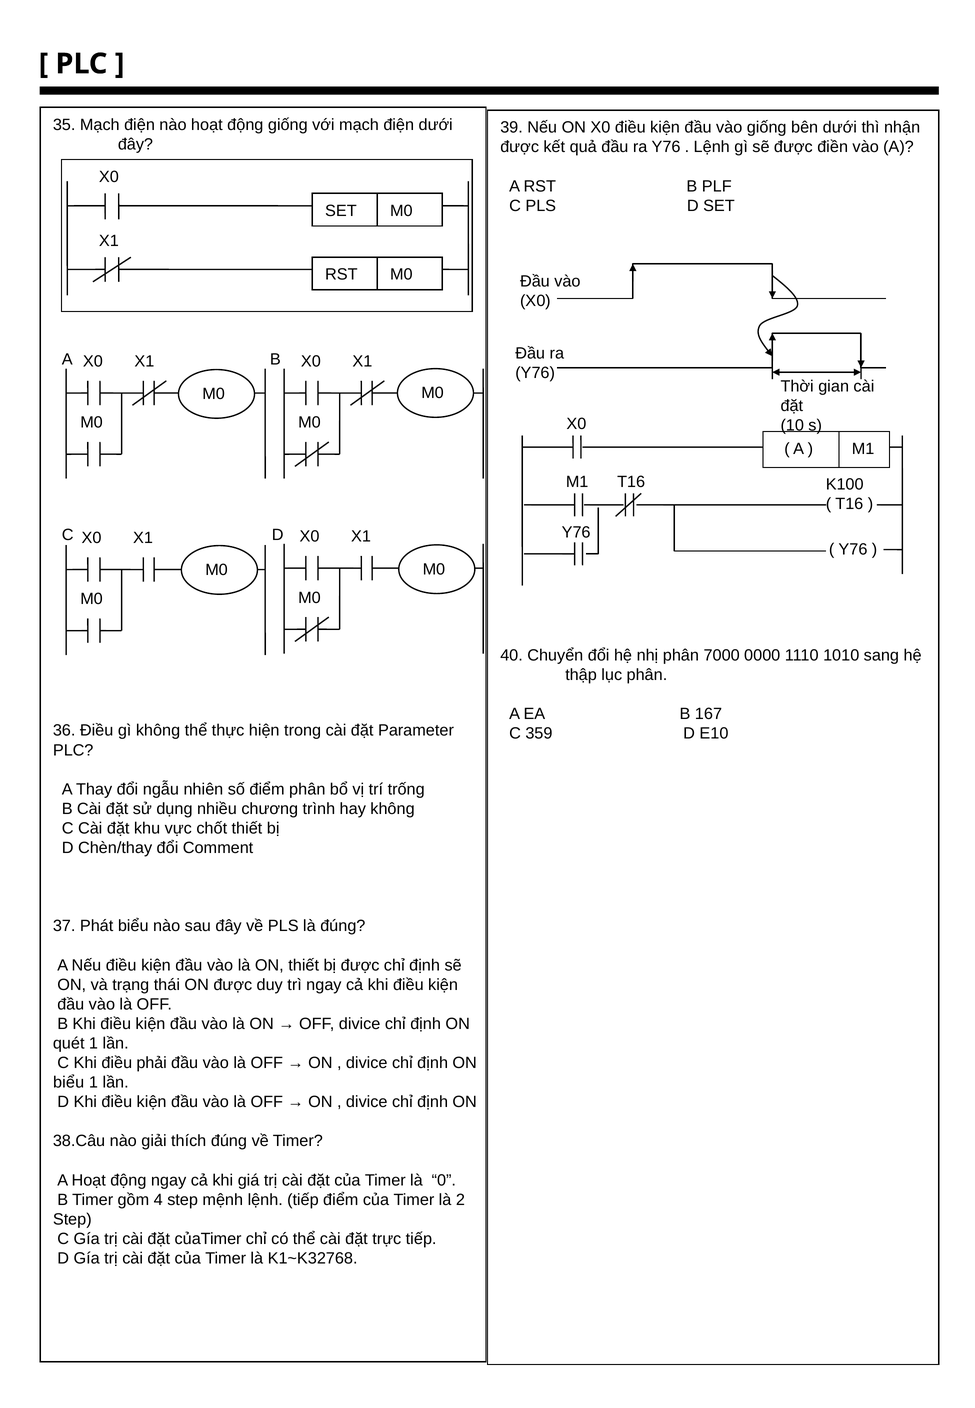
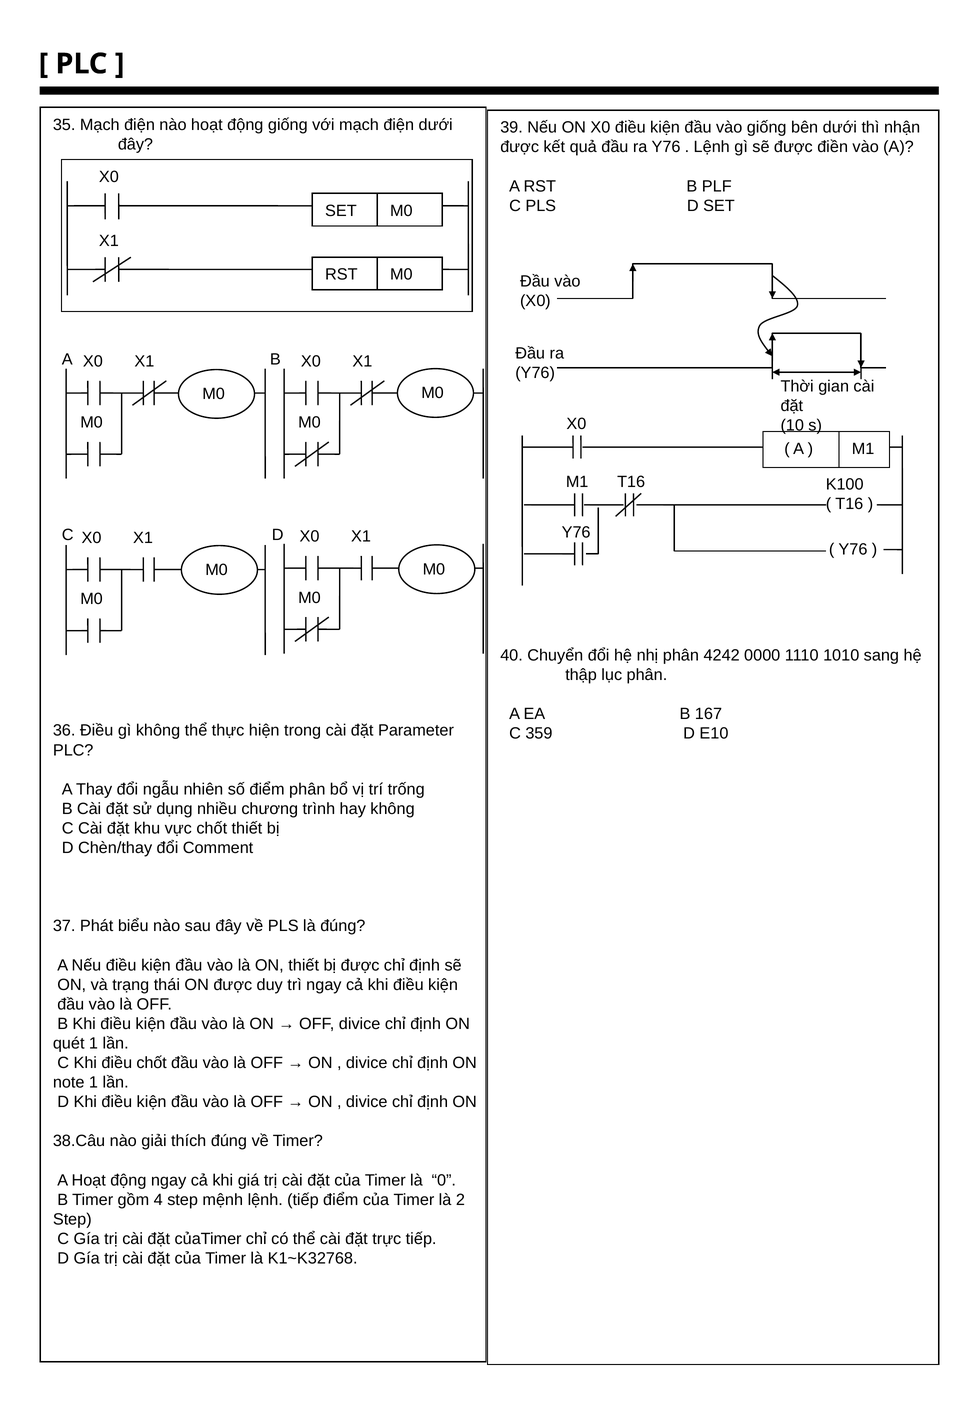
7000: 7000 -> 4242
điều phải: phải -> chốt
biểu at (69, 1083): biểu -> note
